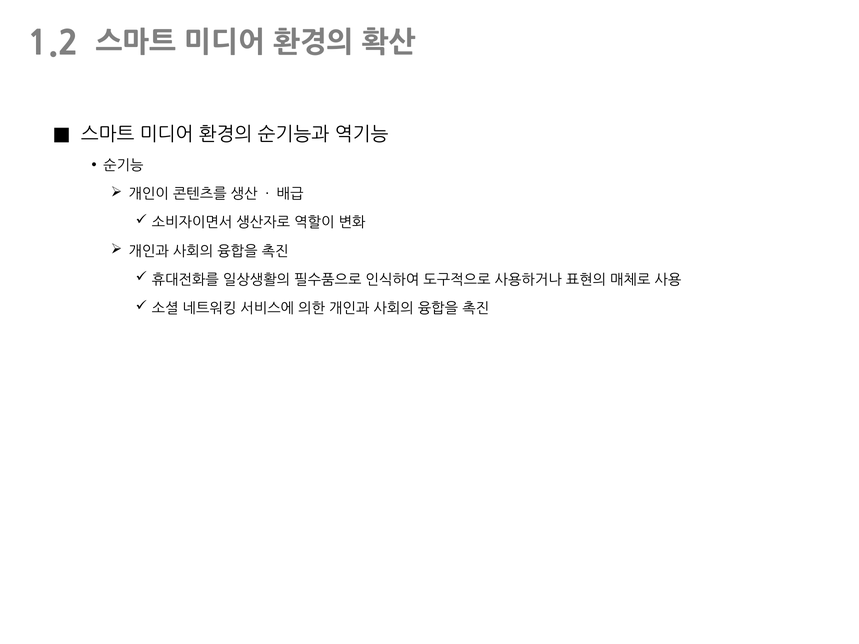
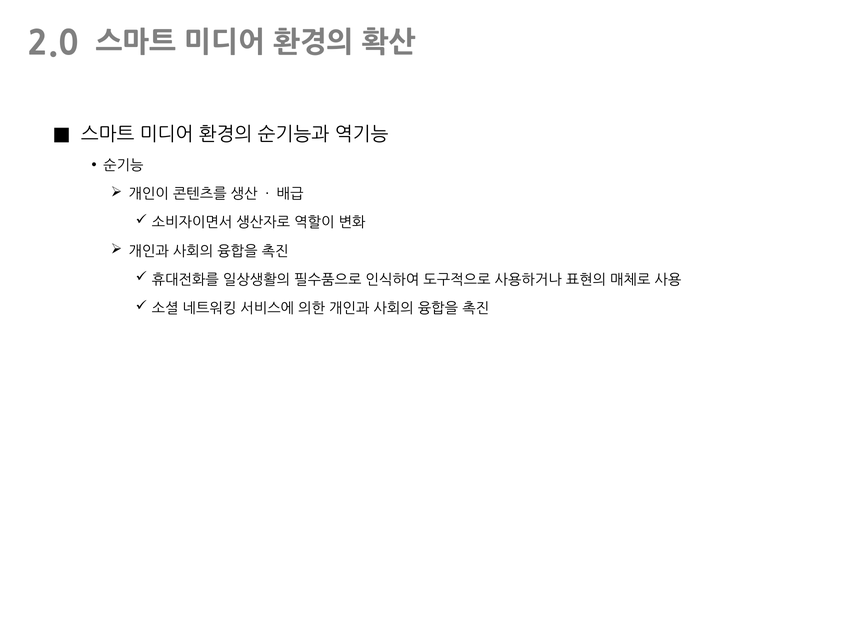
1.2: 1.2 -> 2.0
